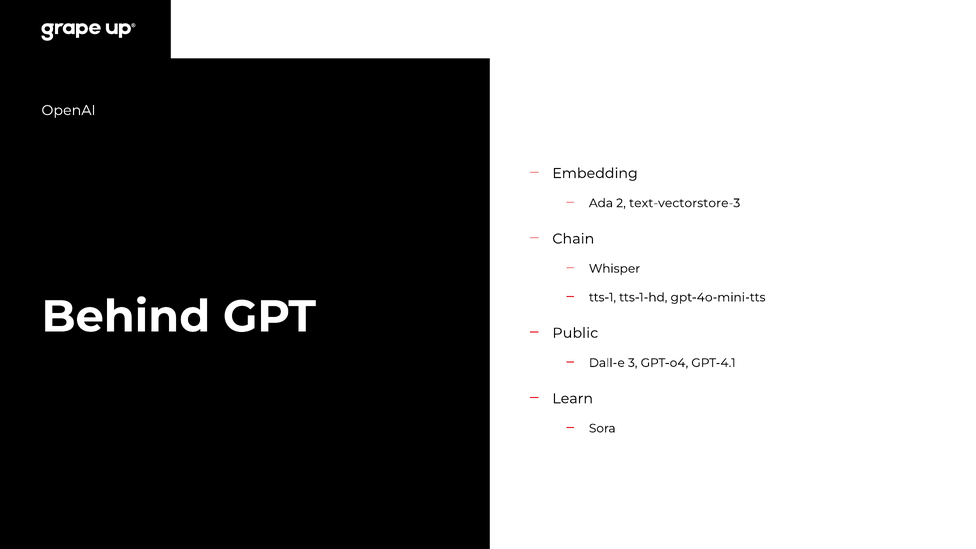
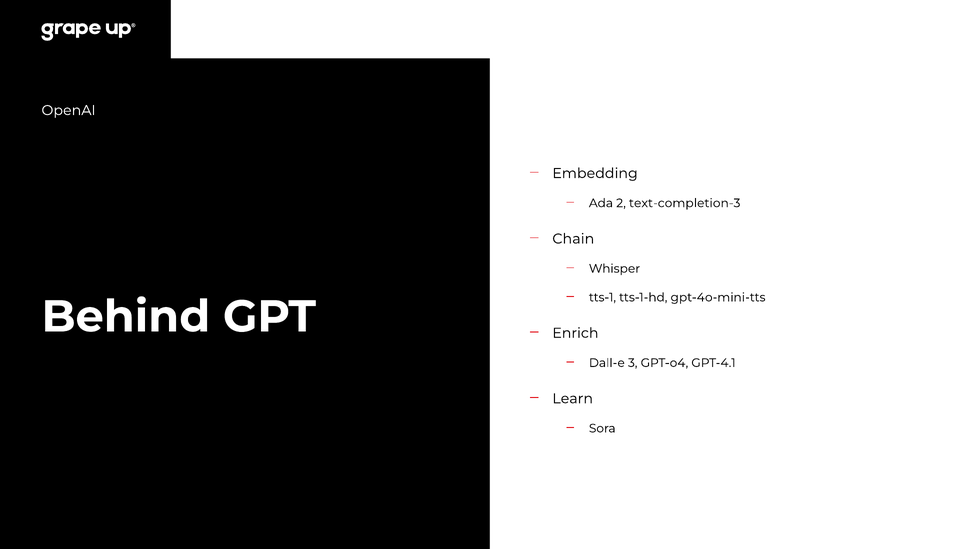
text-vectorstore-3: text-vectorstore-3 -> text-completion-3
Public: Public -> Enrich
